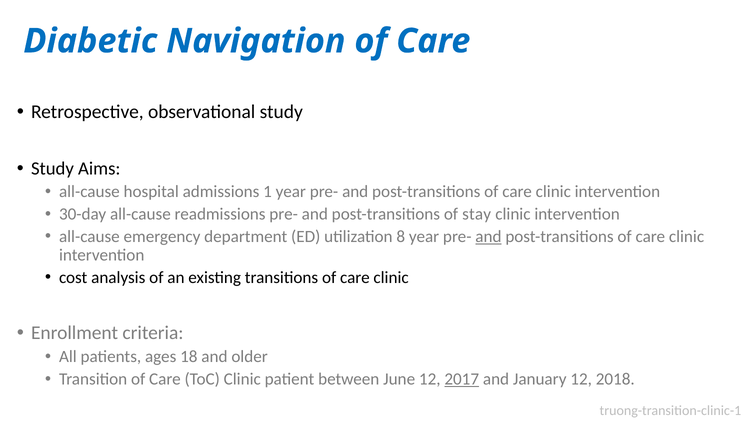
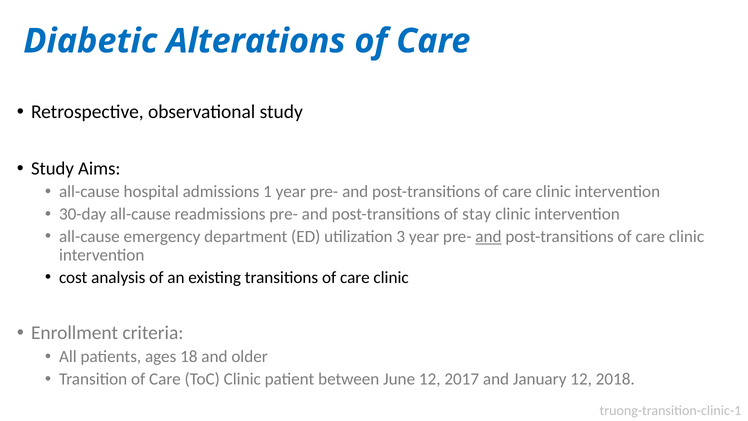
Navigation: Navigation -> Alterations
8: 8 -> 3
2017 underline: present -> none
